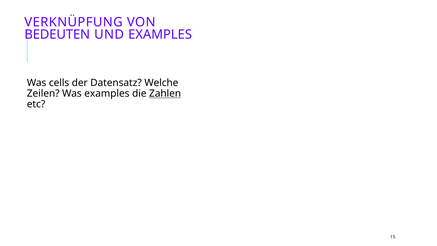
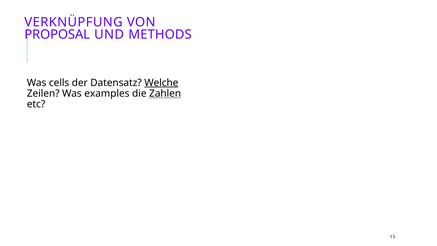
BEDEUTEN: BEDEUTEN -> PROPOSAL
UND EXAMPLES: EXAMPLES -> METHODS
Welche underline: none -> present
